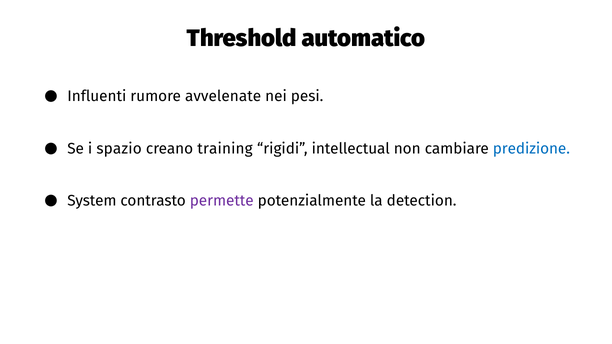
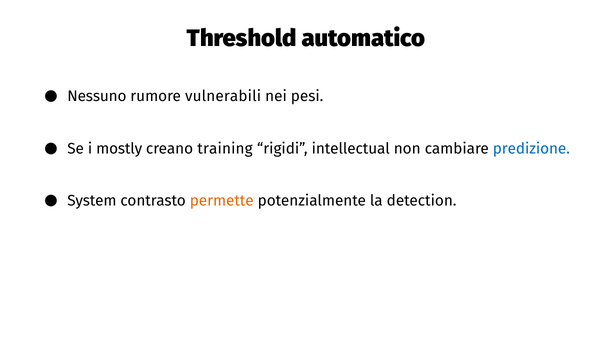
Influenti: Influenti -> Nessuno
avvelenate: avvelenate -> vulnerabili
spazio: spazio -> mostly
permette colour: purple -> orange
